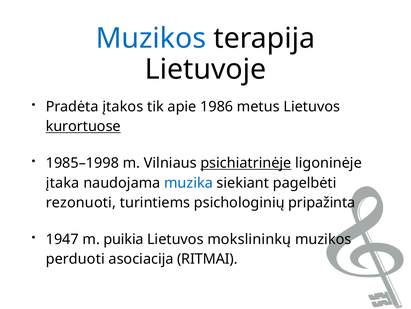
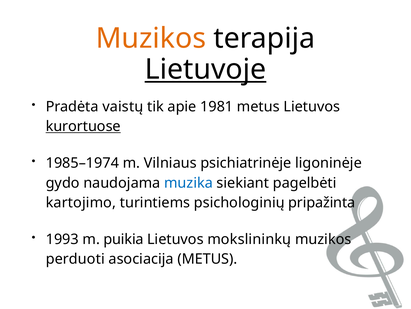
Muzikos at (151, 38) colour: blue -> orange
Lietuvoje underline: none -> present
įtakos: įtakos -> vaistų
1986: 1986 -> 1981
1985–1998: 1985–1998 -> 1985–1974
psichiatrinėje underline: present -> none
įtaka: įtaka -> gydo
rezonuoti: rezonuoti -> kartojimo
1947: 1947 -> 1993
asociacija RITMAI: RITMAI -> METUS
